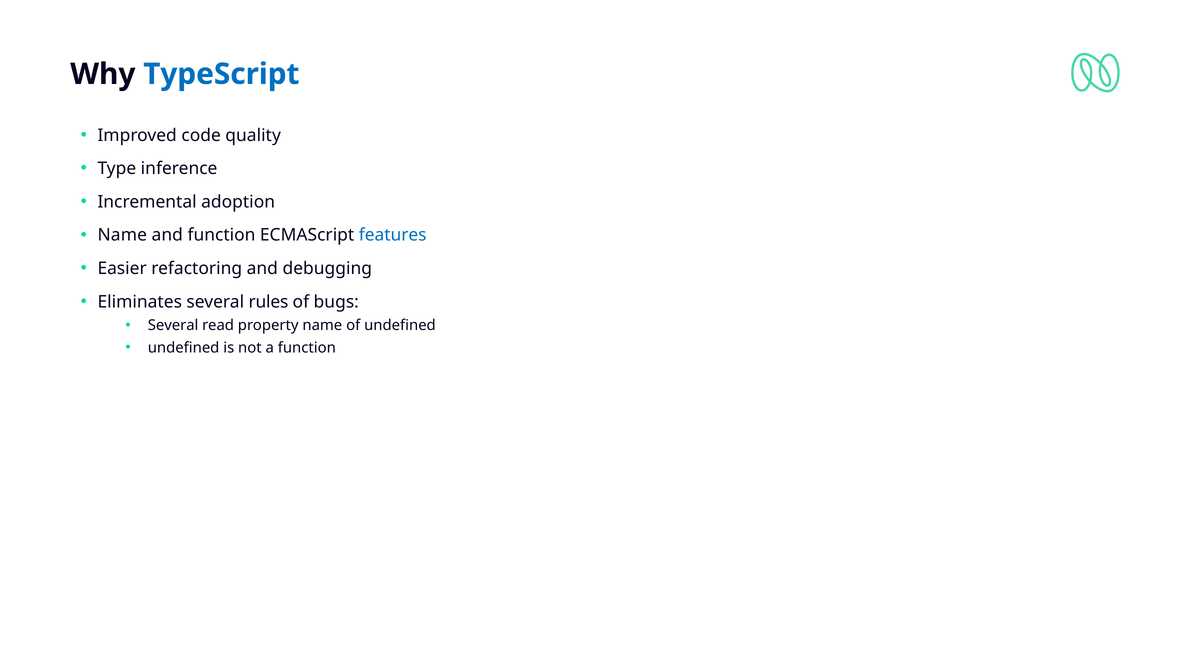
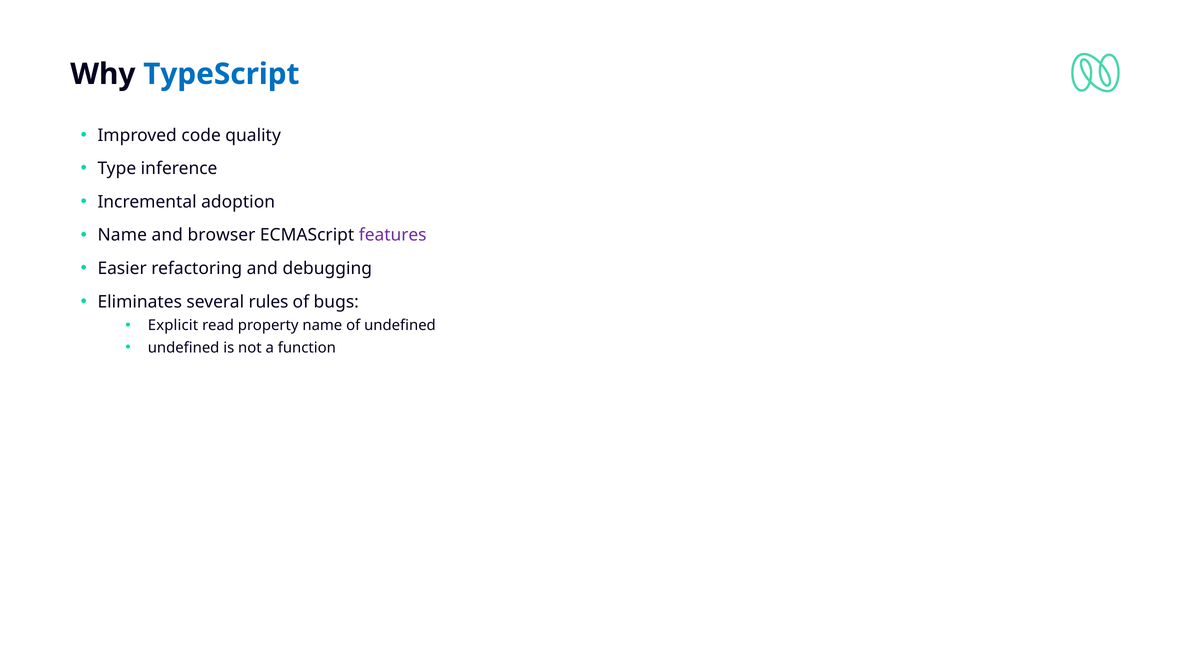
and function: function -> browser
features colour: blue -> purple
Several at (173, 325): Several -> Explicit
